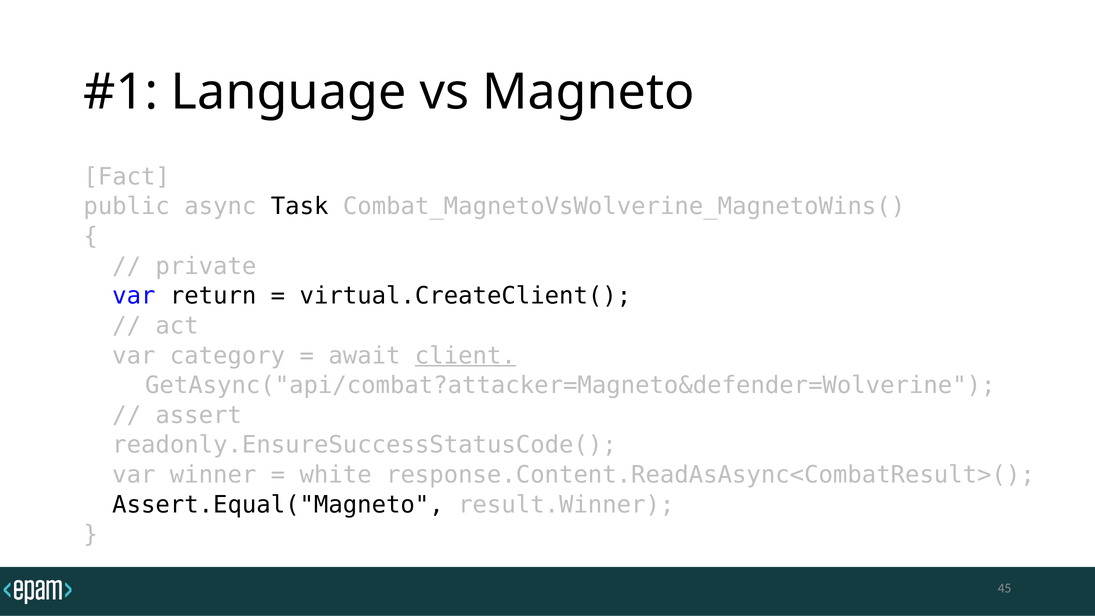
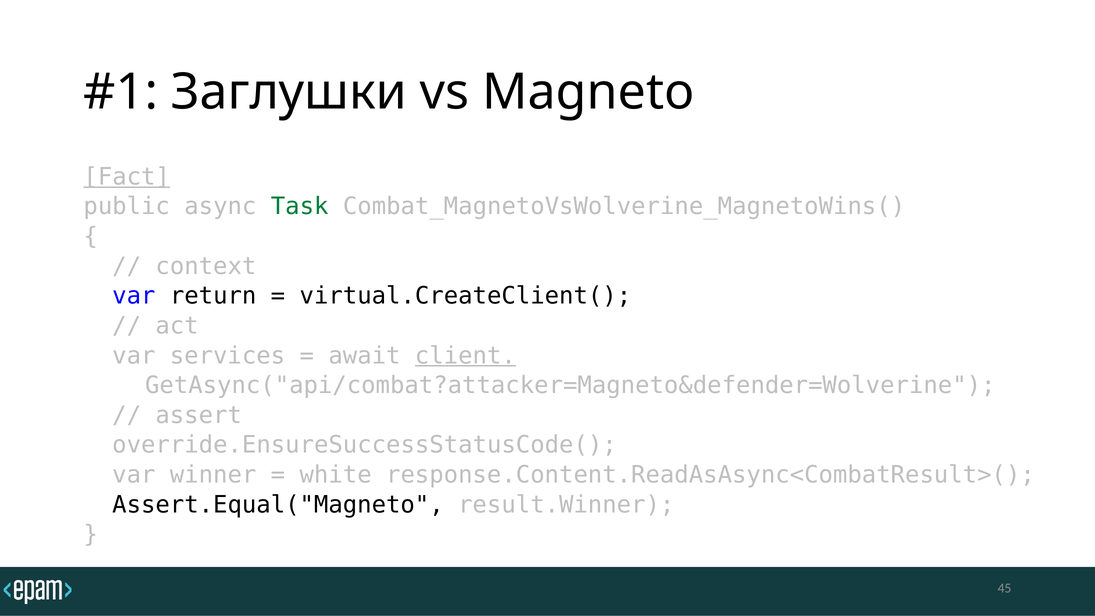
Language: Language -> Заглушки
Fact underline: none -> present
Task colour: black -> green
private: private -> context
category: category -> services
readonly.EnsureSuccessStatusCode(: readonly.EnsureSuccessStatusCode( -> override.EnsureSuccessStatusCode(
